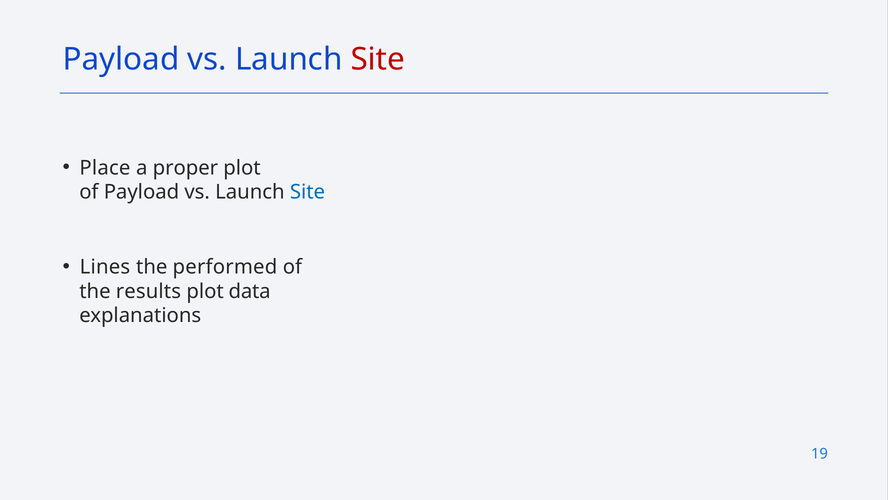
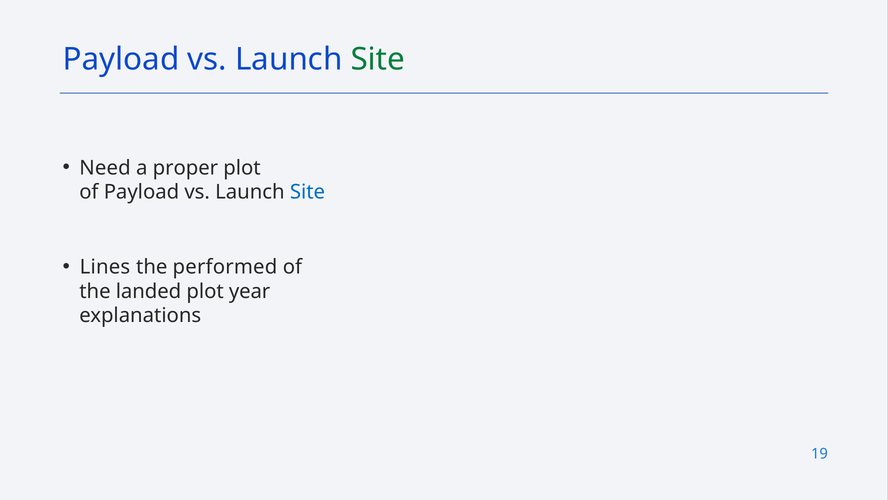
Site at (378, 59) colour: red -> green
Place: Place -> Need
results: results -> landed
data: data -> year
